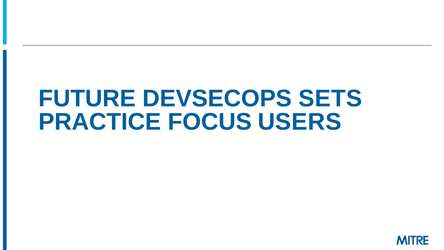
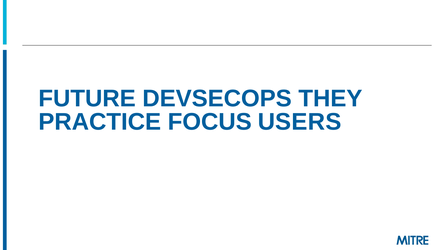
SETS: SETS -> THEY
